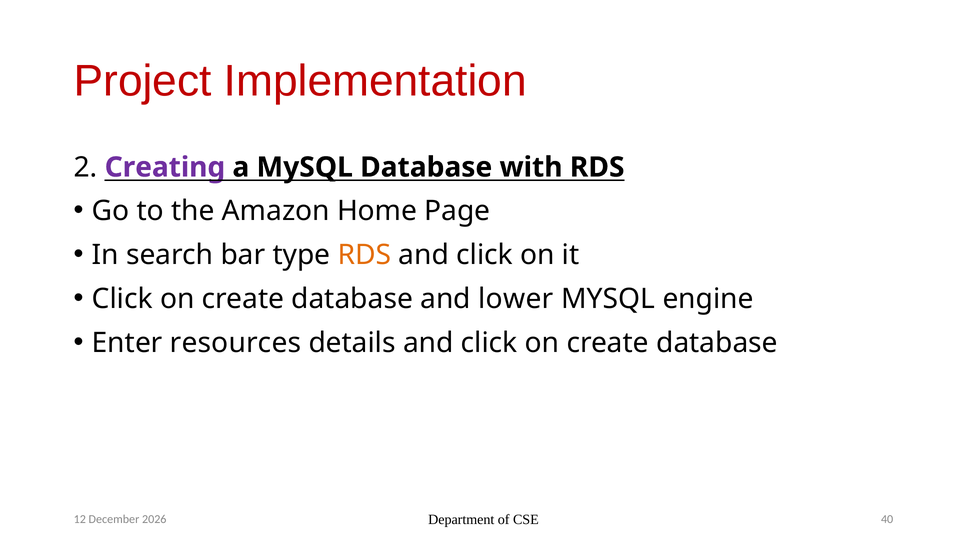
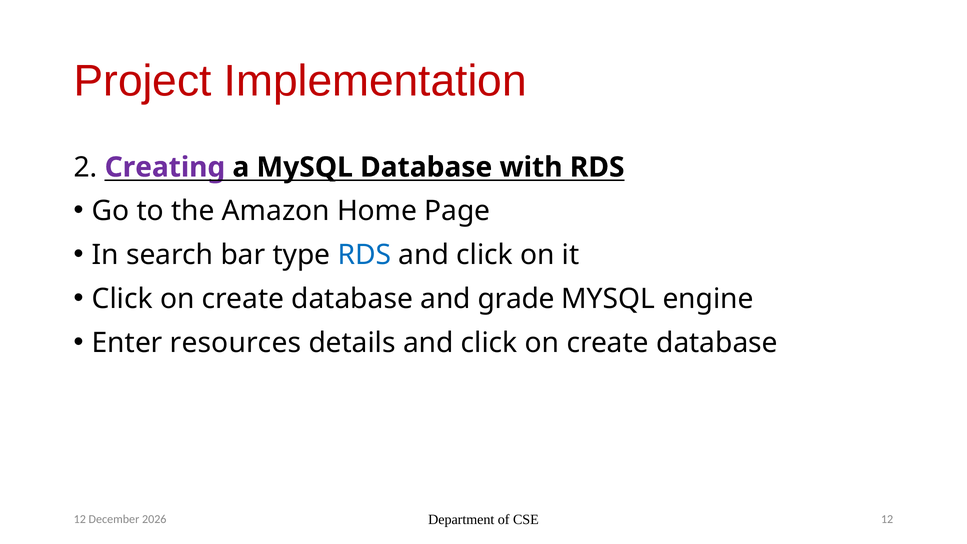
RDS at (364, 255) colour: orange -> blue
lower: lower -> grade
CSE 40: 40 -> 12
